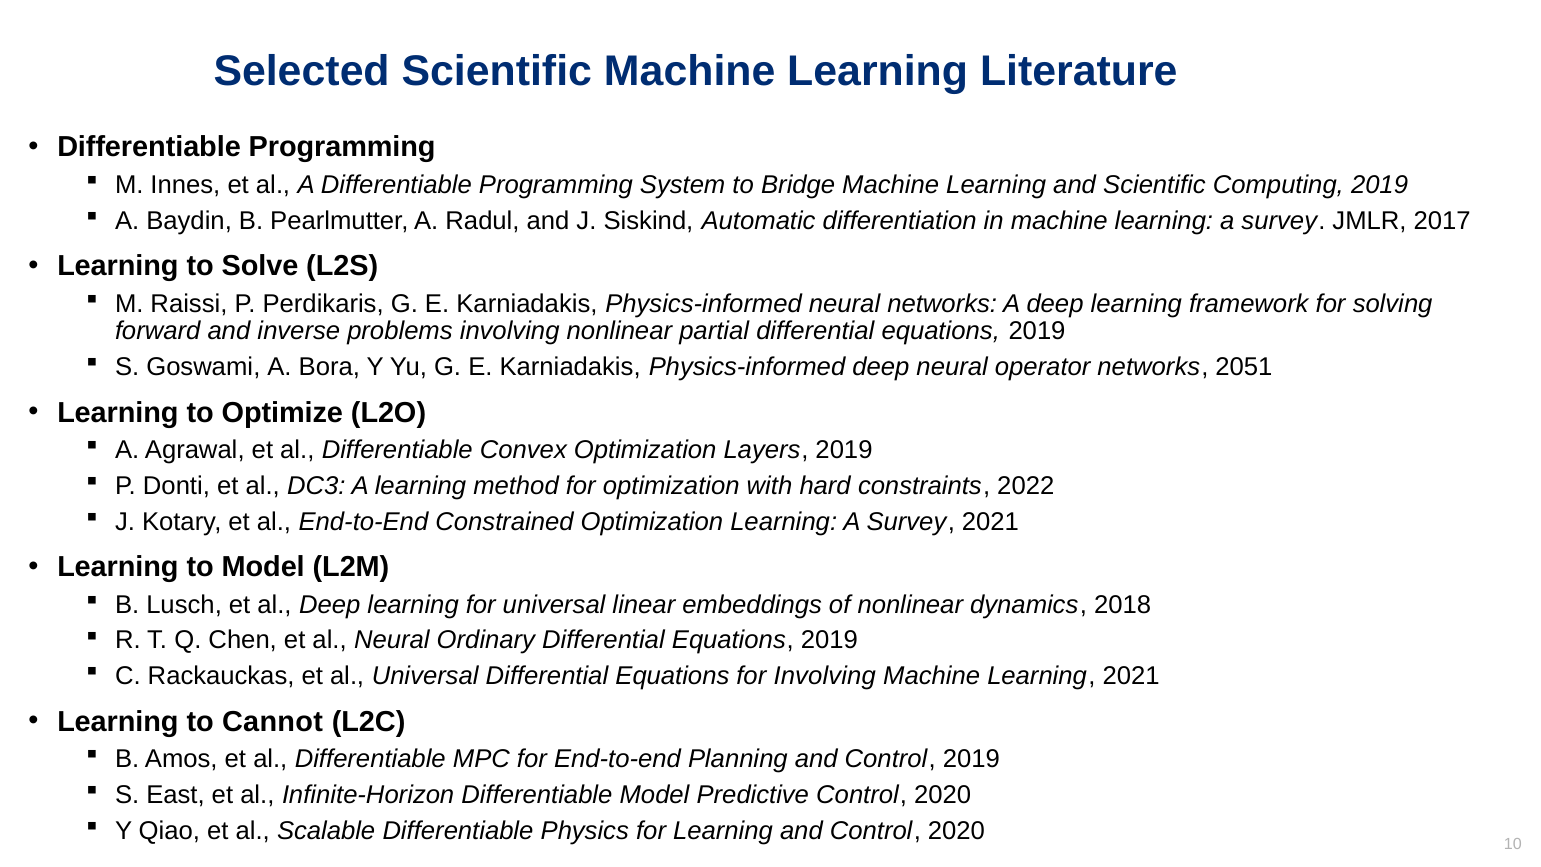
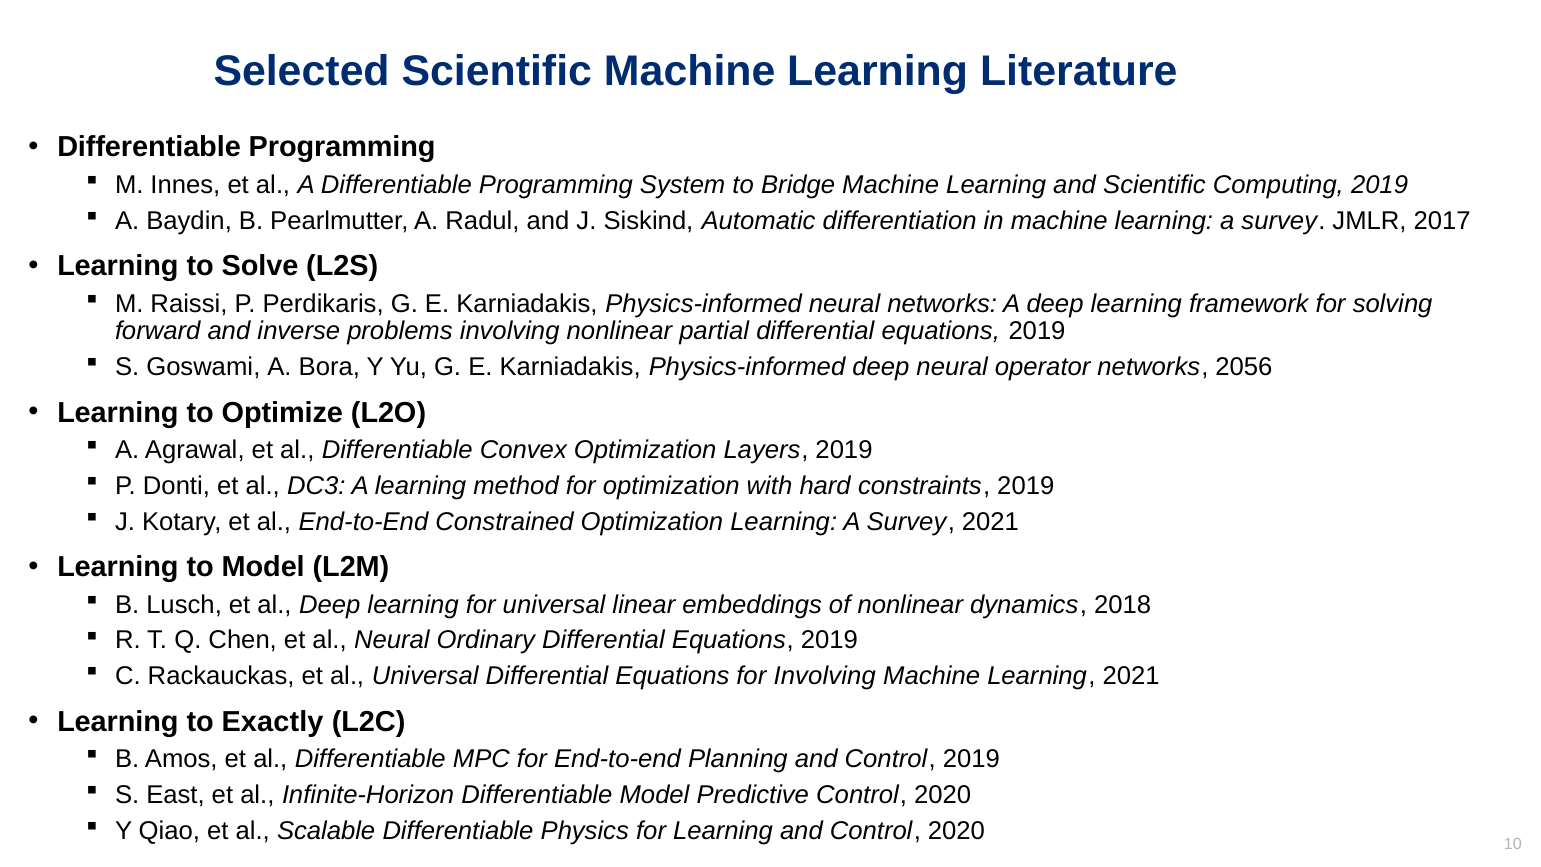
2051: 2051 -> 2056
constraints 2022: 2022 -> 2019
Cannot: Cannot -> Exactly
